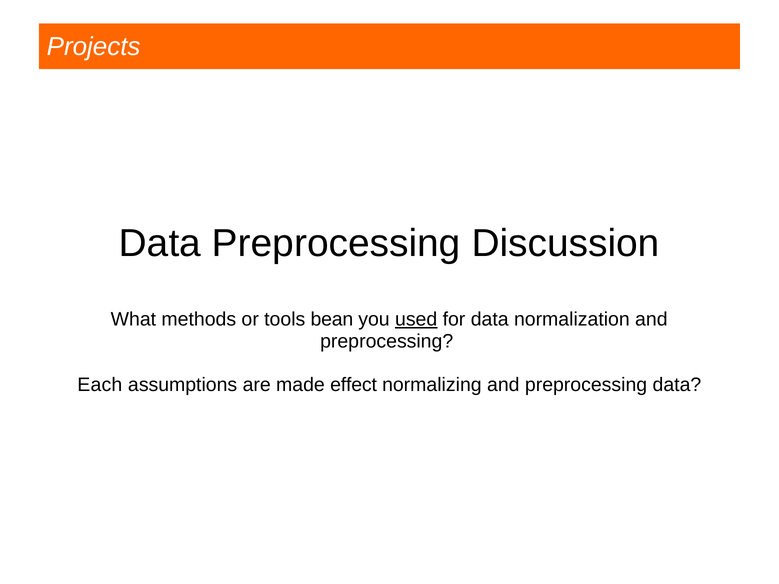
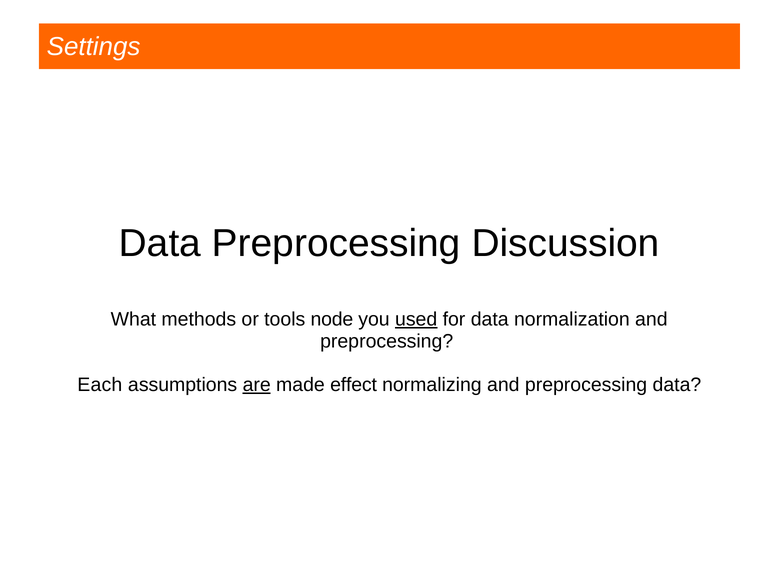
Projects: Projects -> Settings
bean: bean -> node
are underline: none -> present
